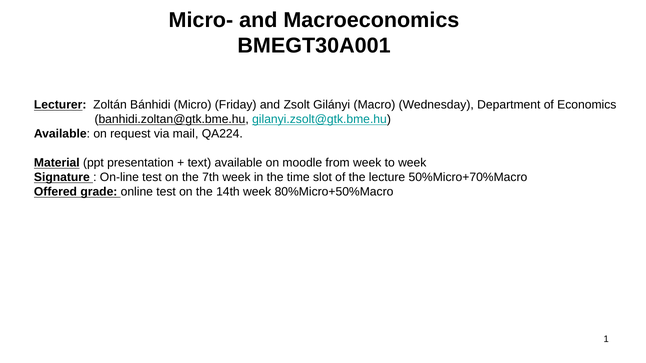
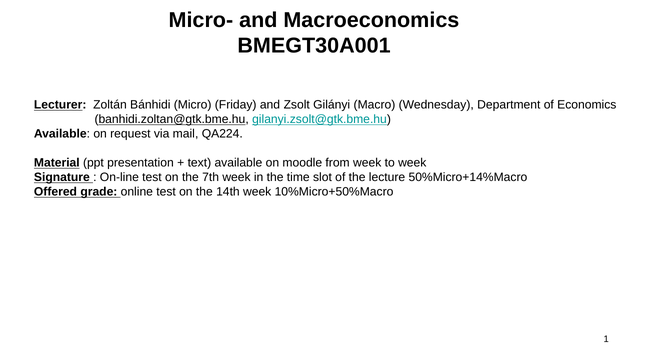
50%Micro+70%Macro: 50%Micro+70%Macro -> 50%Micro+14%Macro
80%Micro+50%Macro: 80%Micro+50%Macro -> 10%Micro+50%Macro
